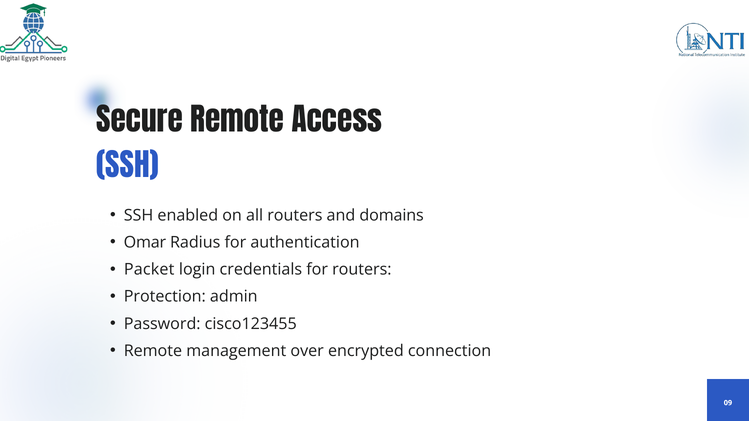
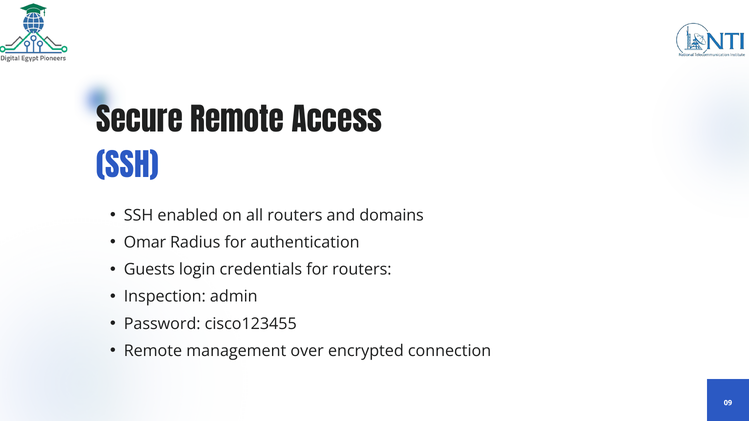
Packet: Packet -> Guests
Protection: Protection -> Inspection
